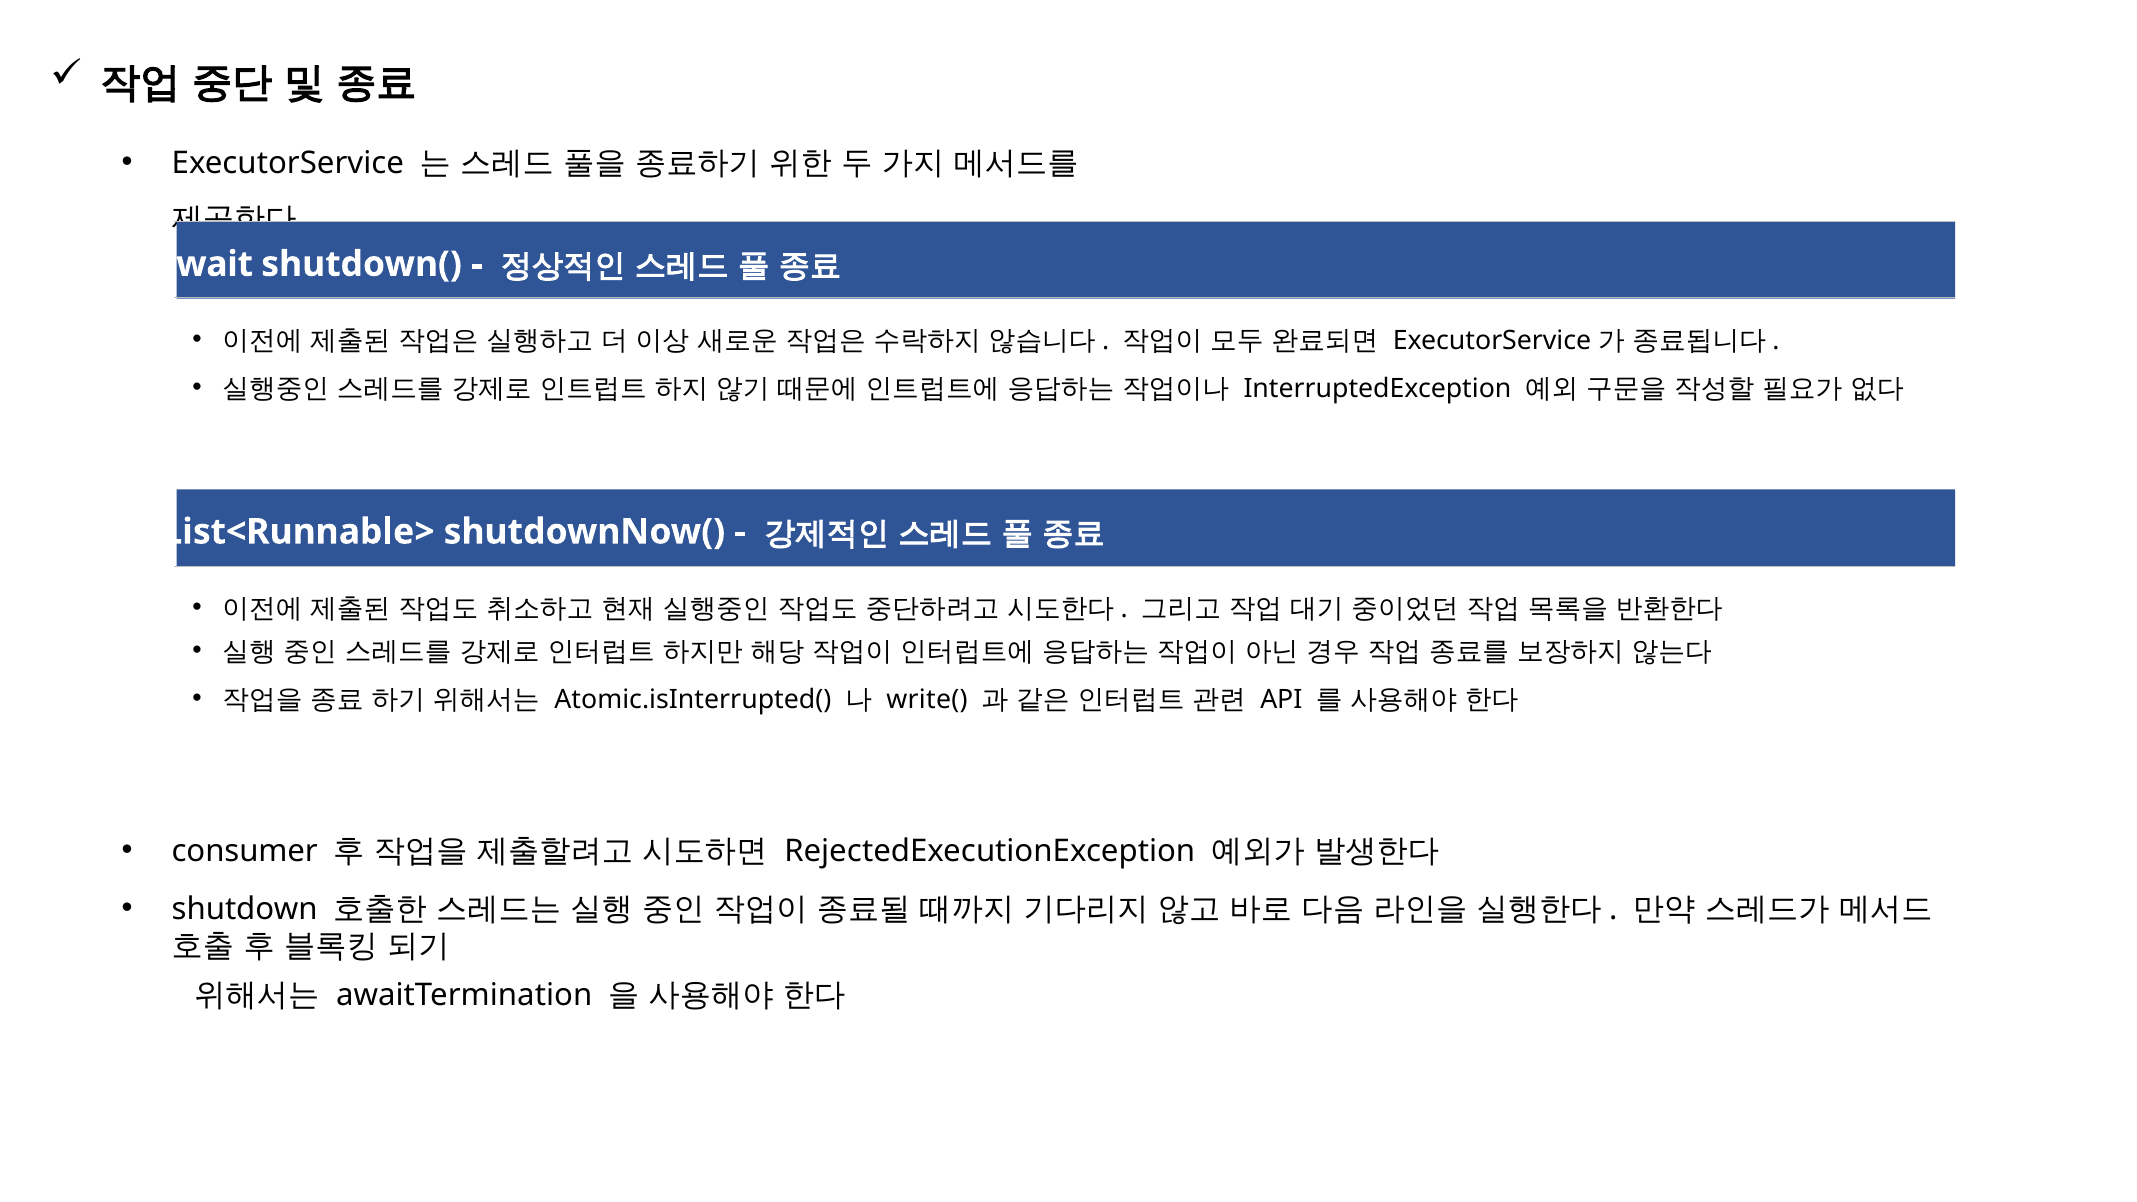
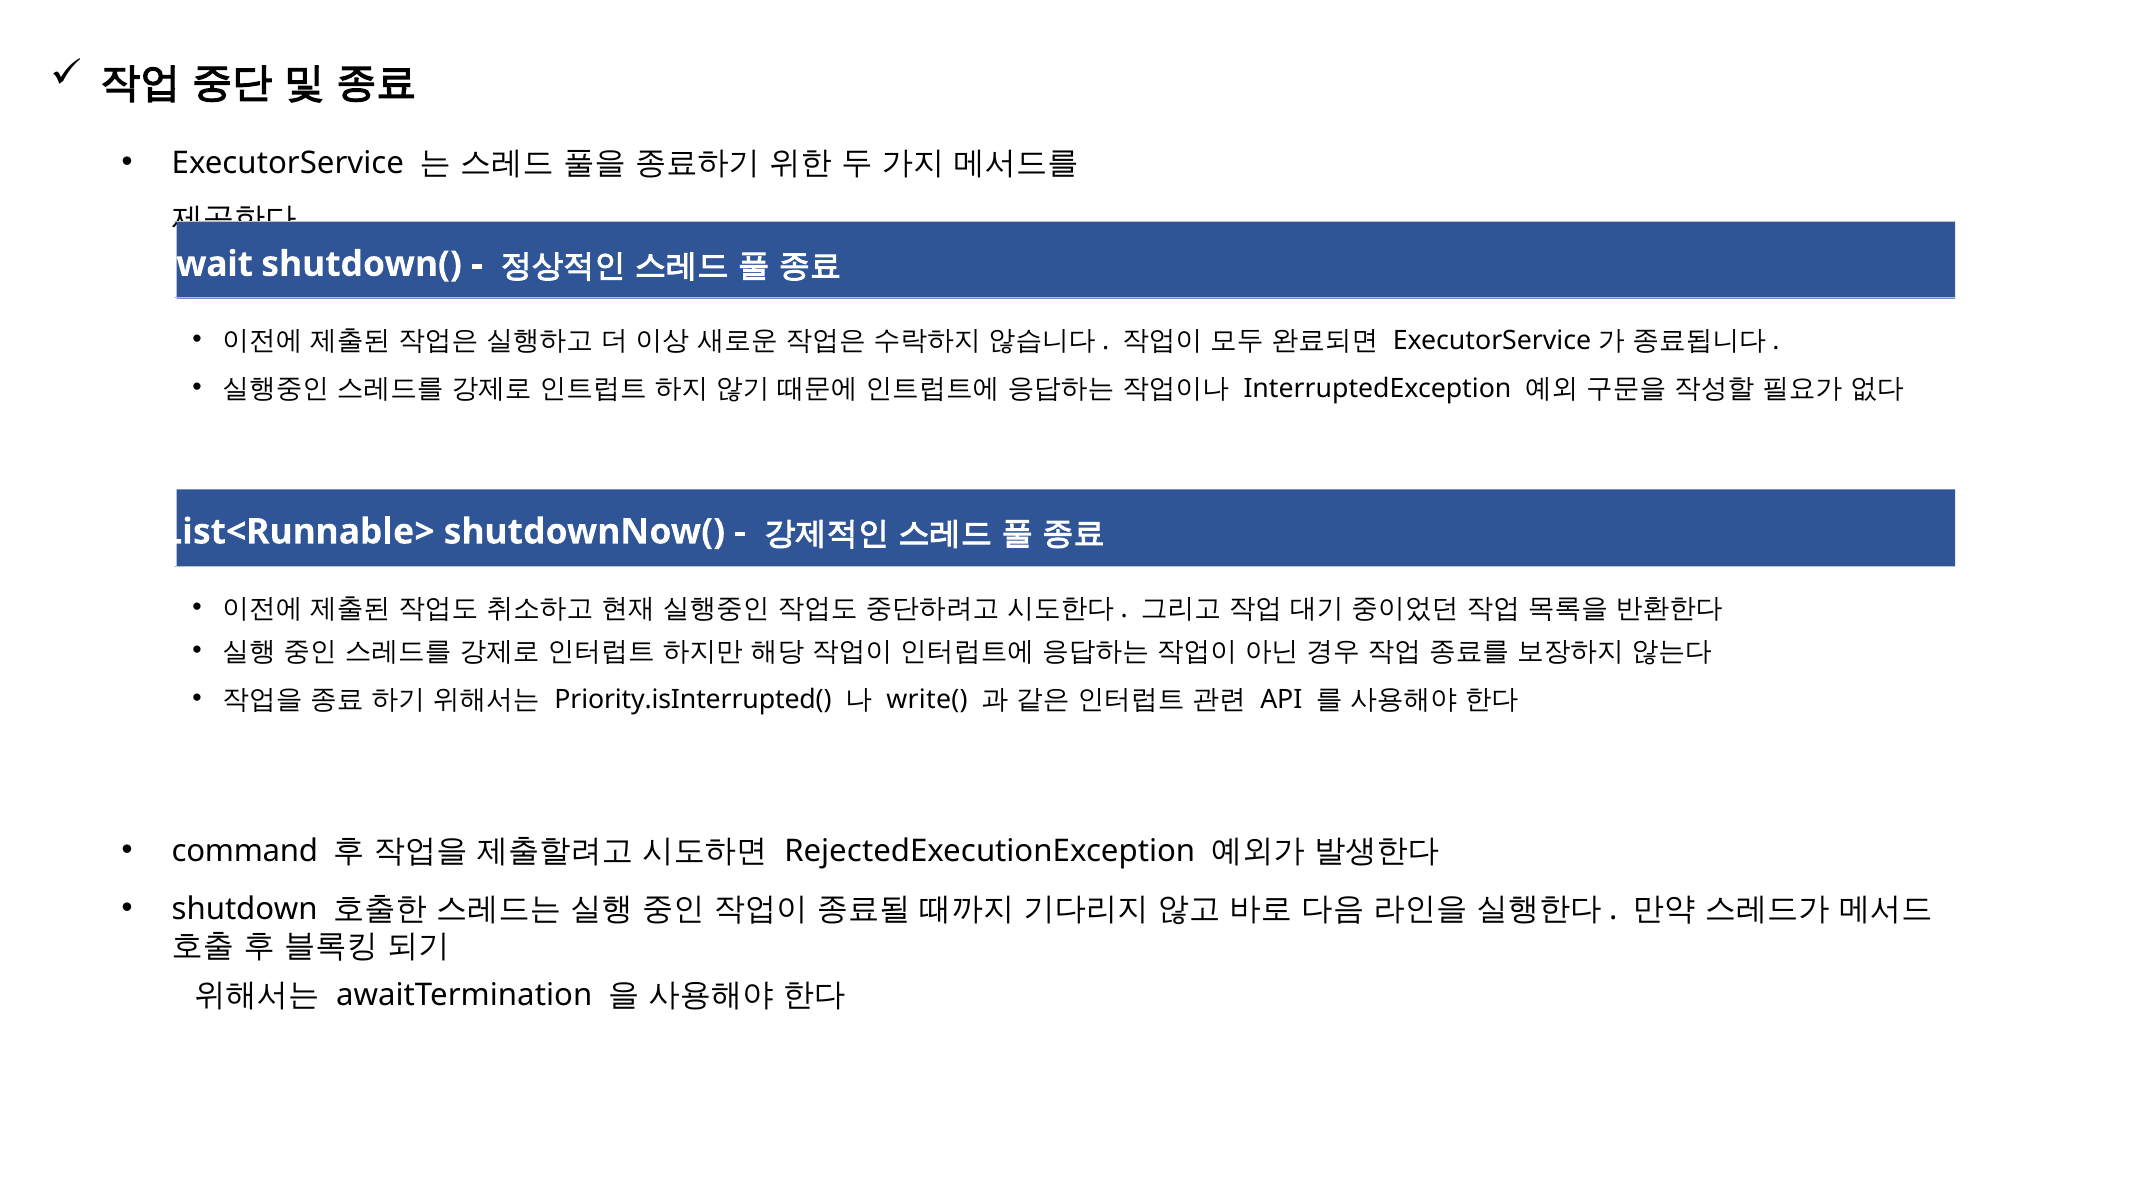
Atomic.isInterrupted(: Atomic.isInterrupted( -> Priority.isInterrupted(
consumer: consumer -> command
